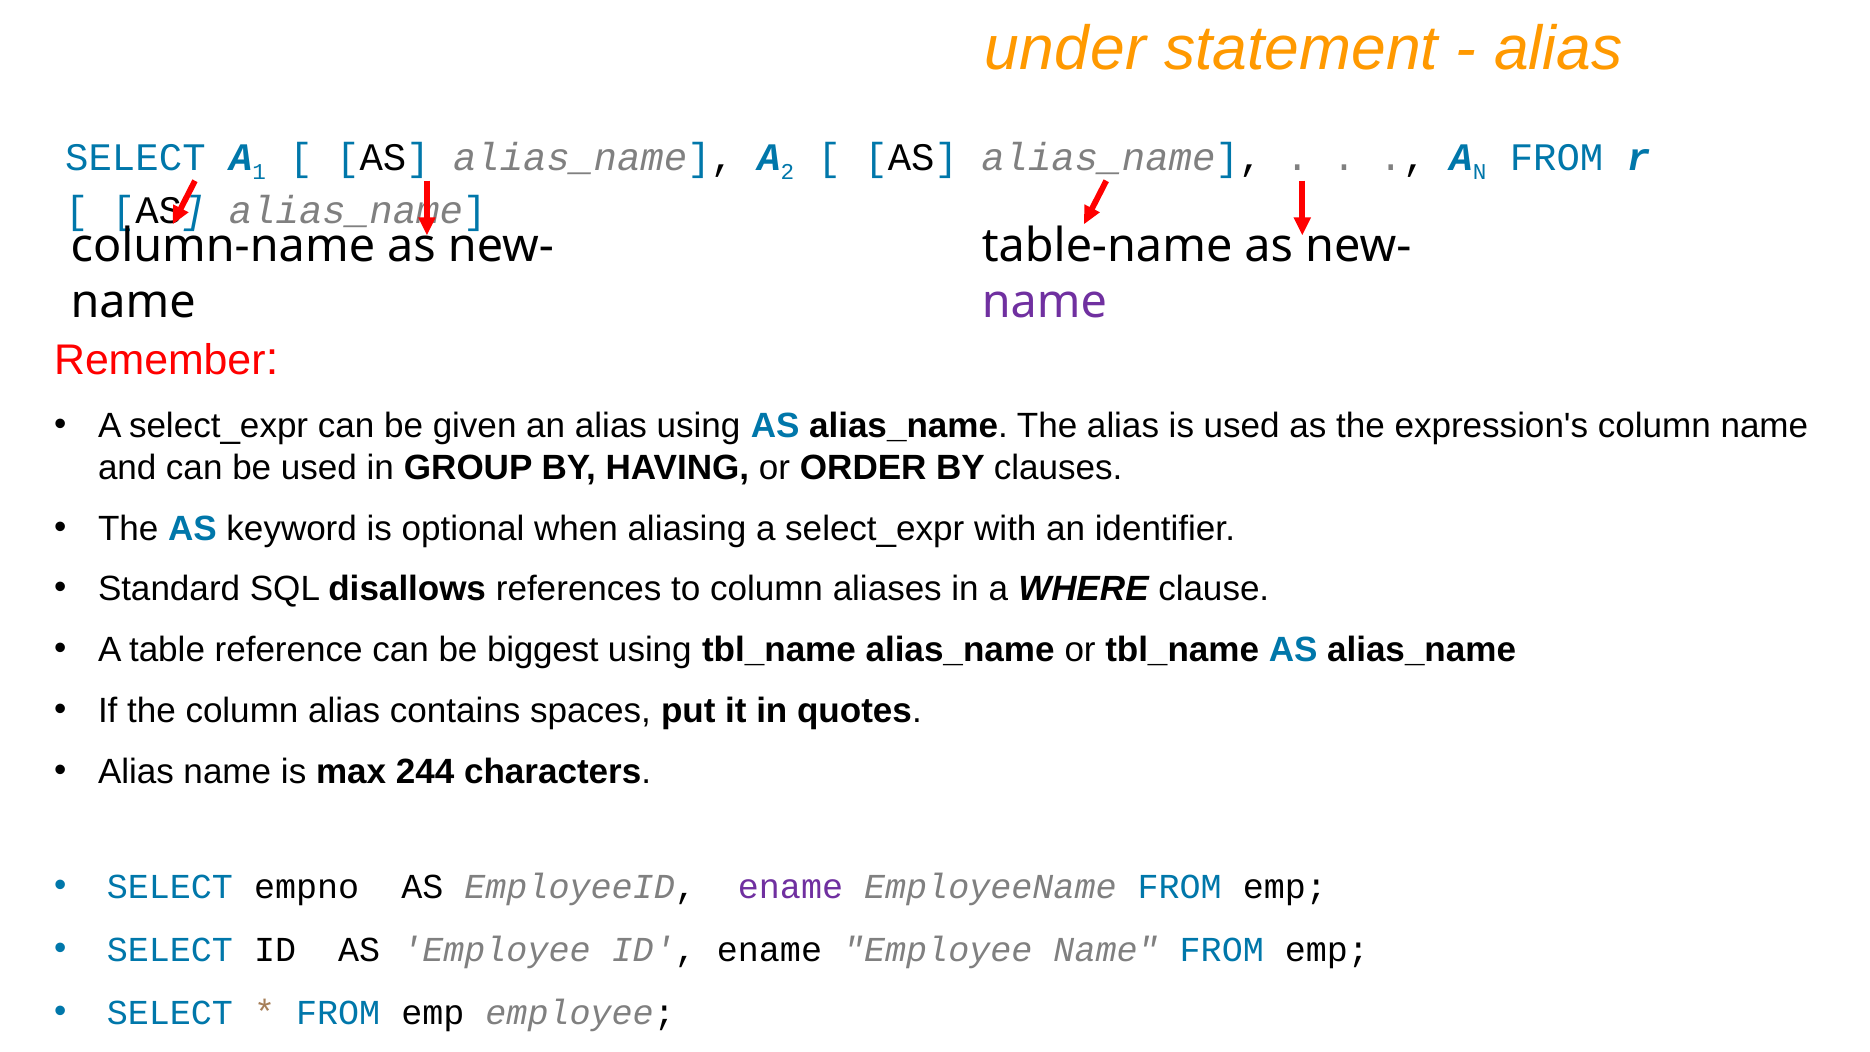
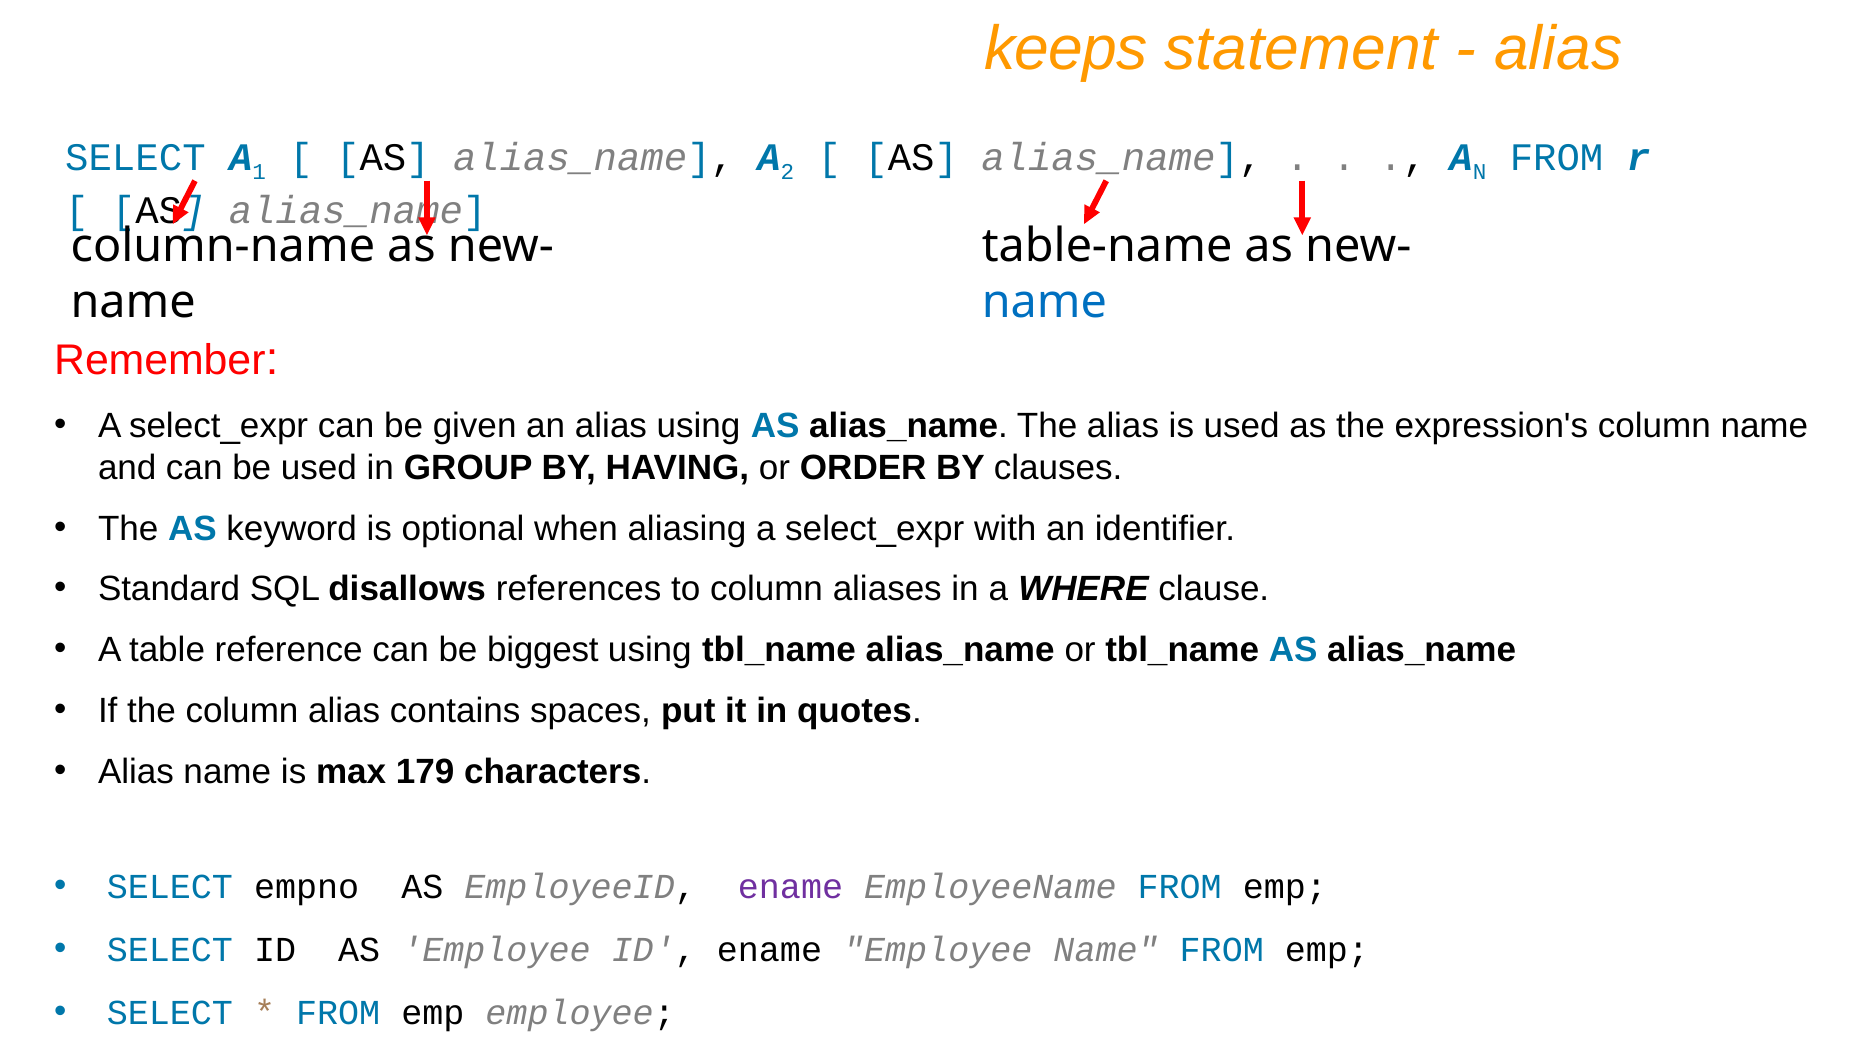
under: under -> keeps
name at (1044, 302) colour: purple -> blue
244: 244 -> 179
